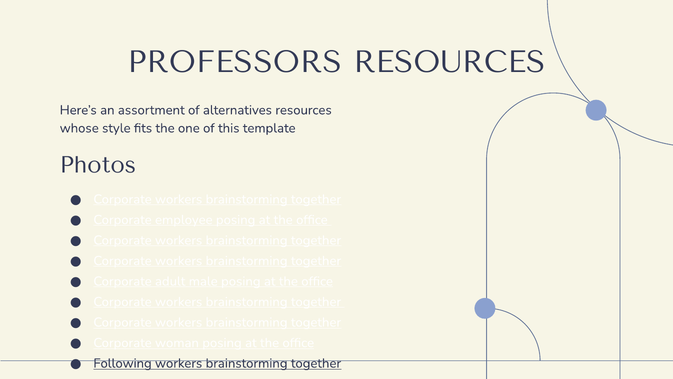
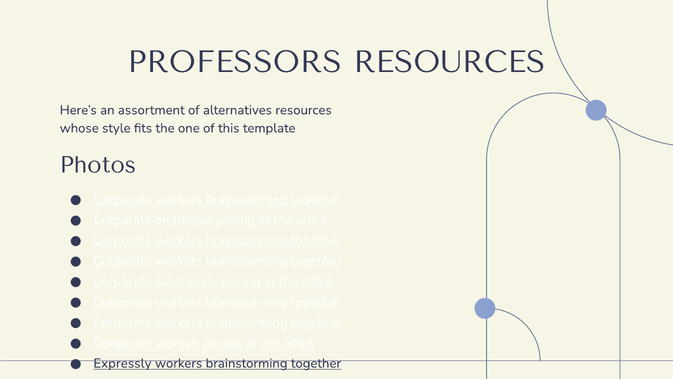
Following: Following -> Expressly
